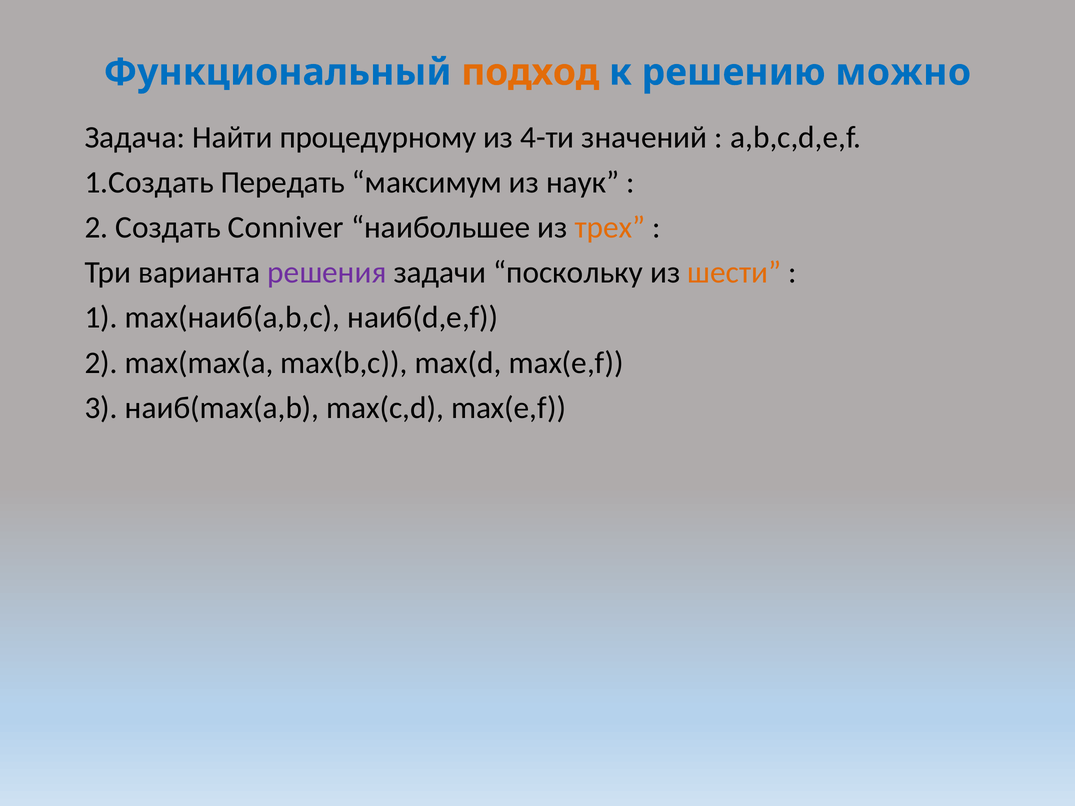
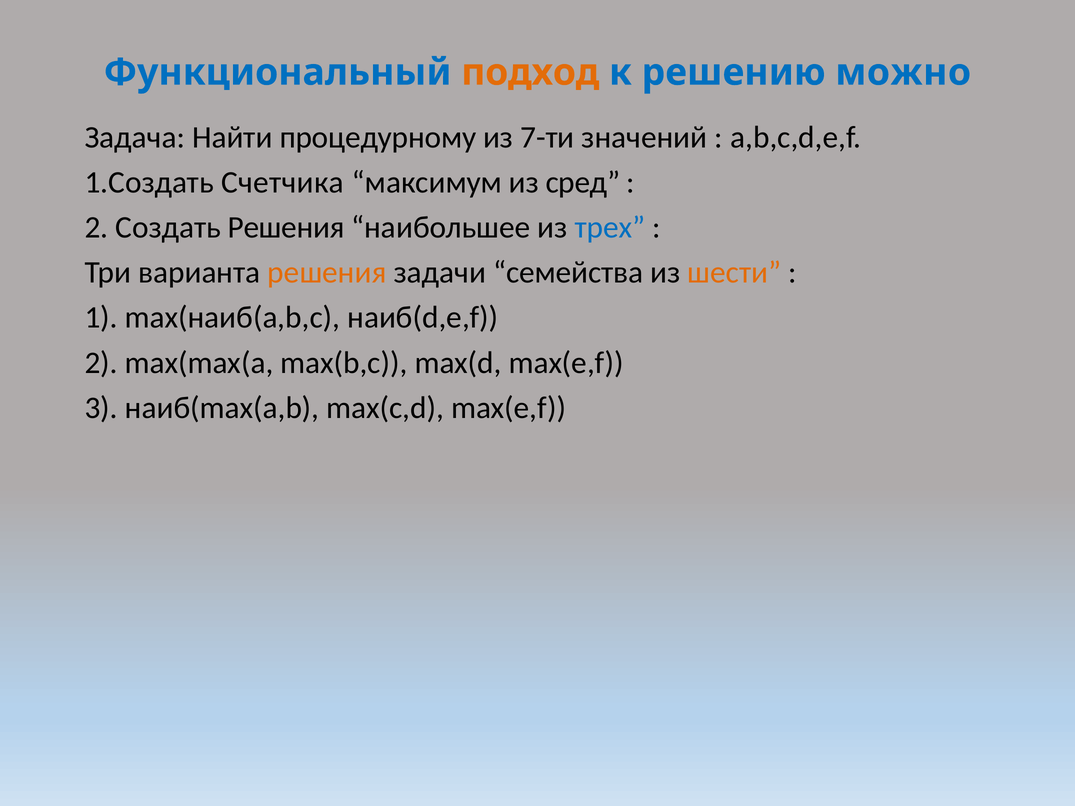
4-ти: 4-ти -> 7-ти
Передать: Передать -> Счетчика
наук: наук -> сред
Создать Conniver: Conniver -> Решения
трех colour: orange -> blue
решения at (327, 273) colour: purple -> orange
поскольку: поскольку -> семейства
